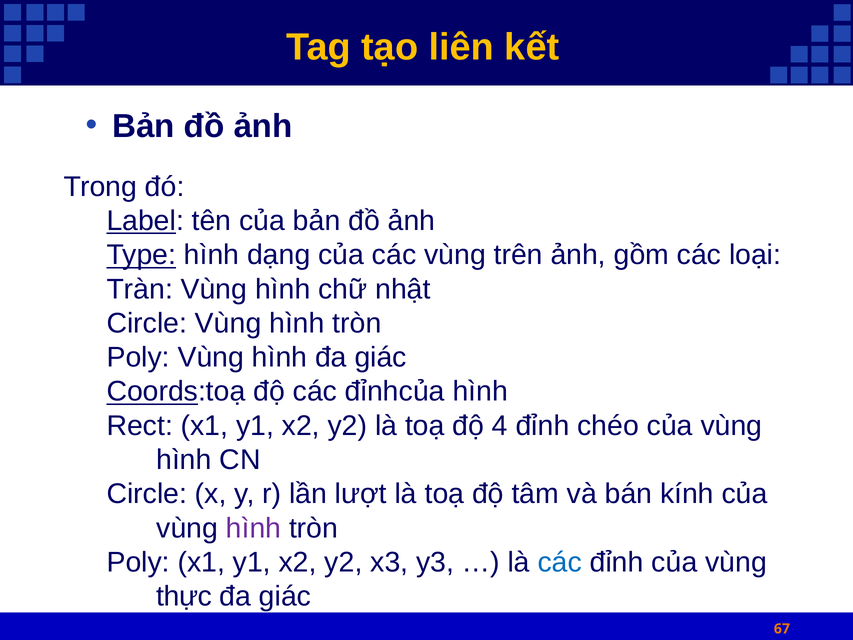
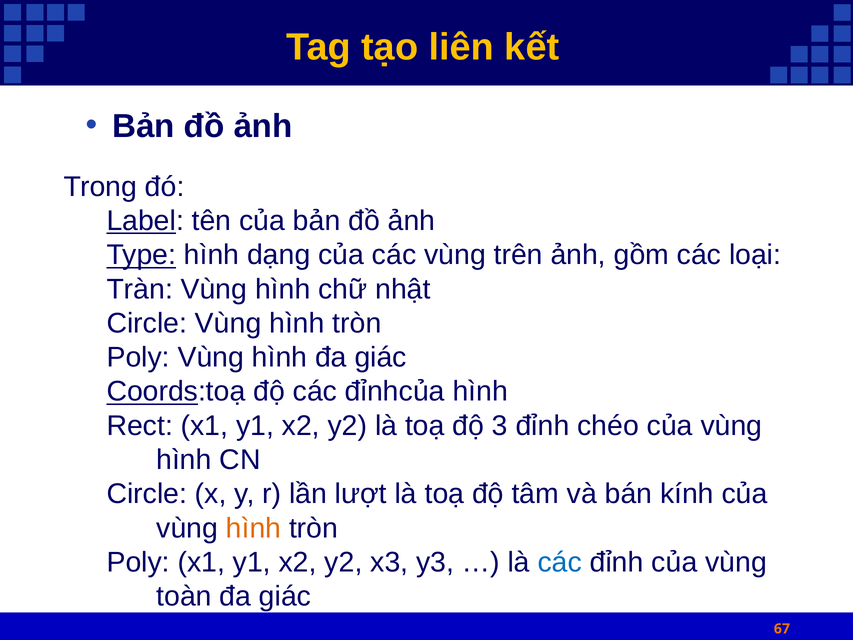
4: 4 -> 3
hình at (254, 528) colour: purple -> orange
thực: thực -> toàn
